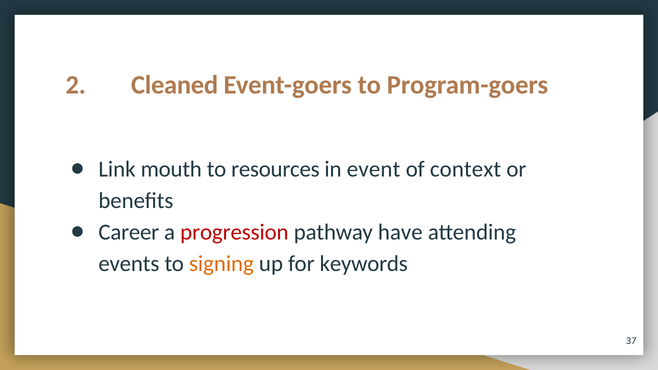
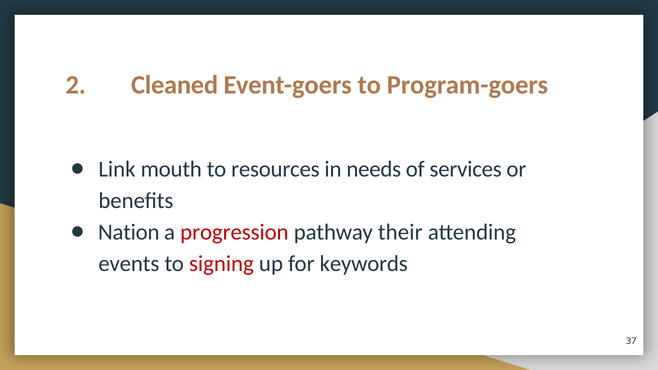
event: event -> needs
context: context -> services
Career: Career -> Nation
have: have -> their
signing colour: orange -> red
